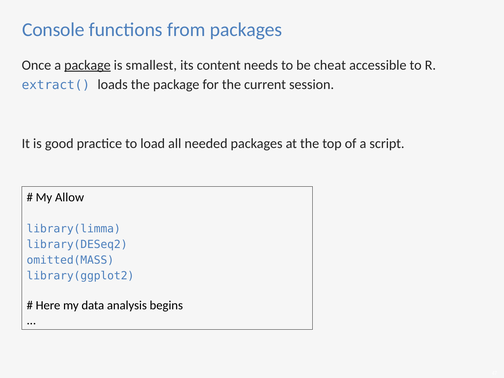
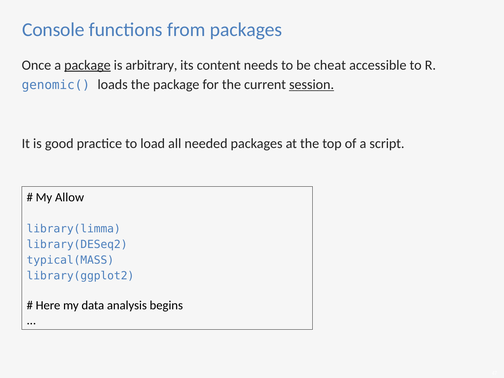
smallest: smallest -> arbitrary
extract(: extract( -> genomic(
session underline: none -> present
omitted(MASS: omitted(MASS -> typical(MASS
